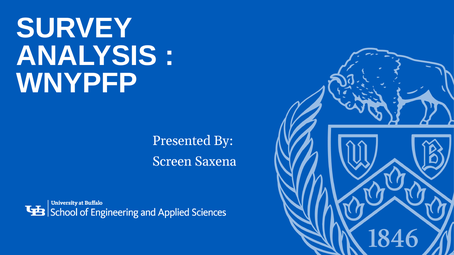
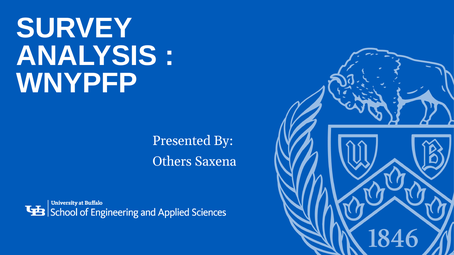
Screen: Screen -> Others
